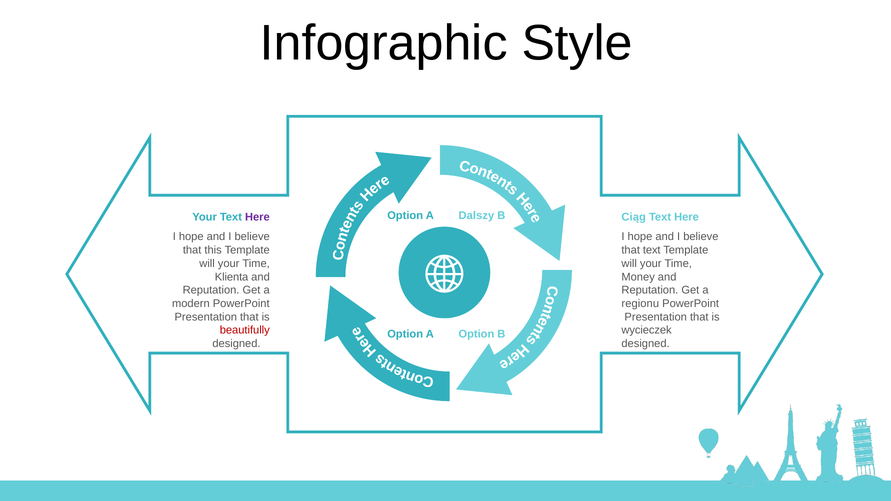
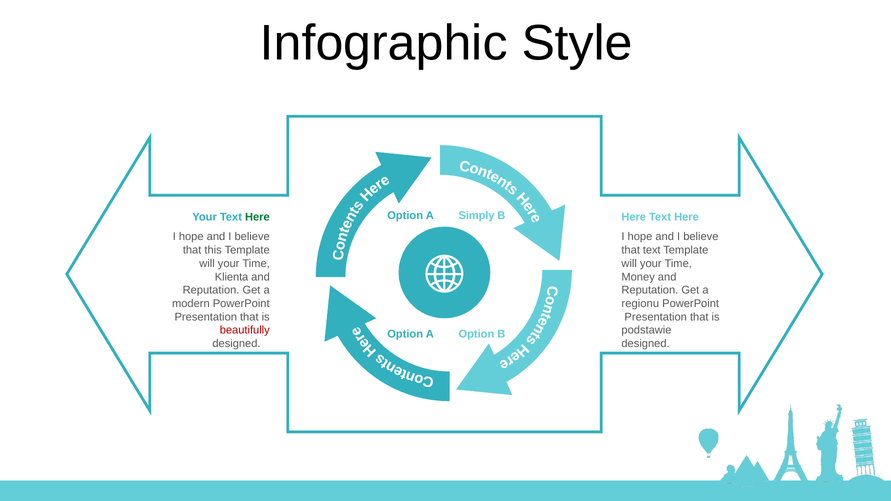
Here at (257, 217) colour: purple -> green
Dalszy: Dalszy -> Simply
Ciąg at (634, 217): Ciąg -> Here
wycieczek: wycieczek -> podstawie
